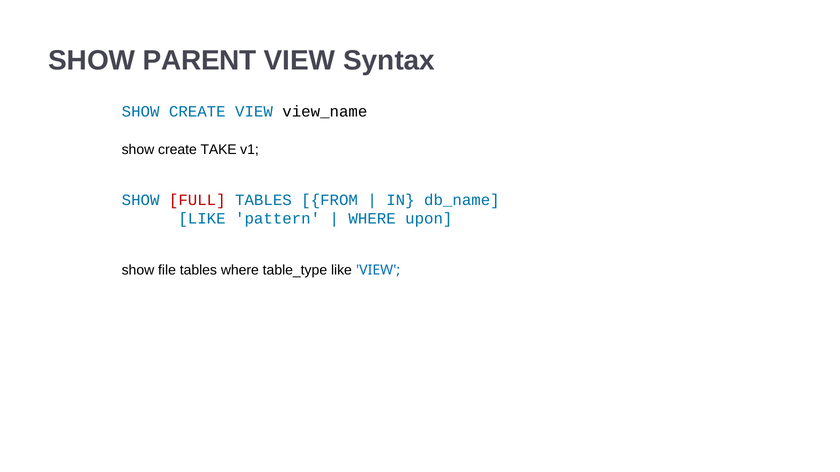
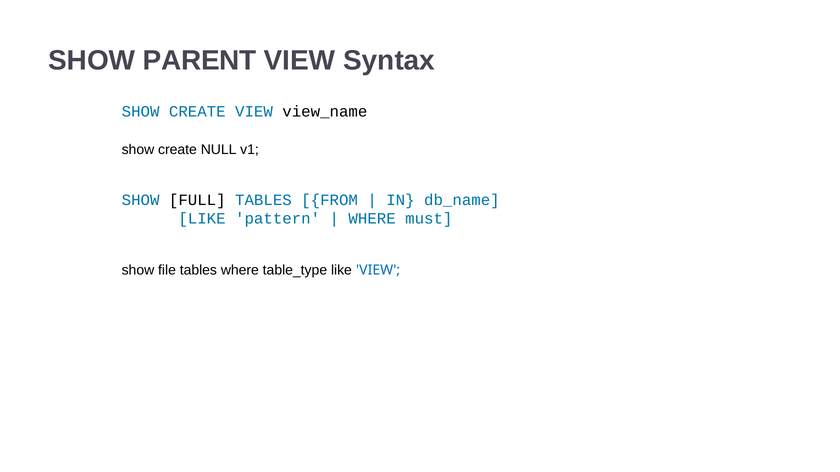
TAKE: TAKE -> NULL
FULL colour: red -> black
upon: upon -> must
